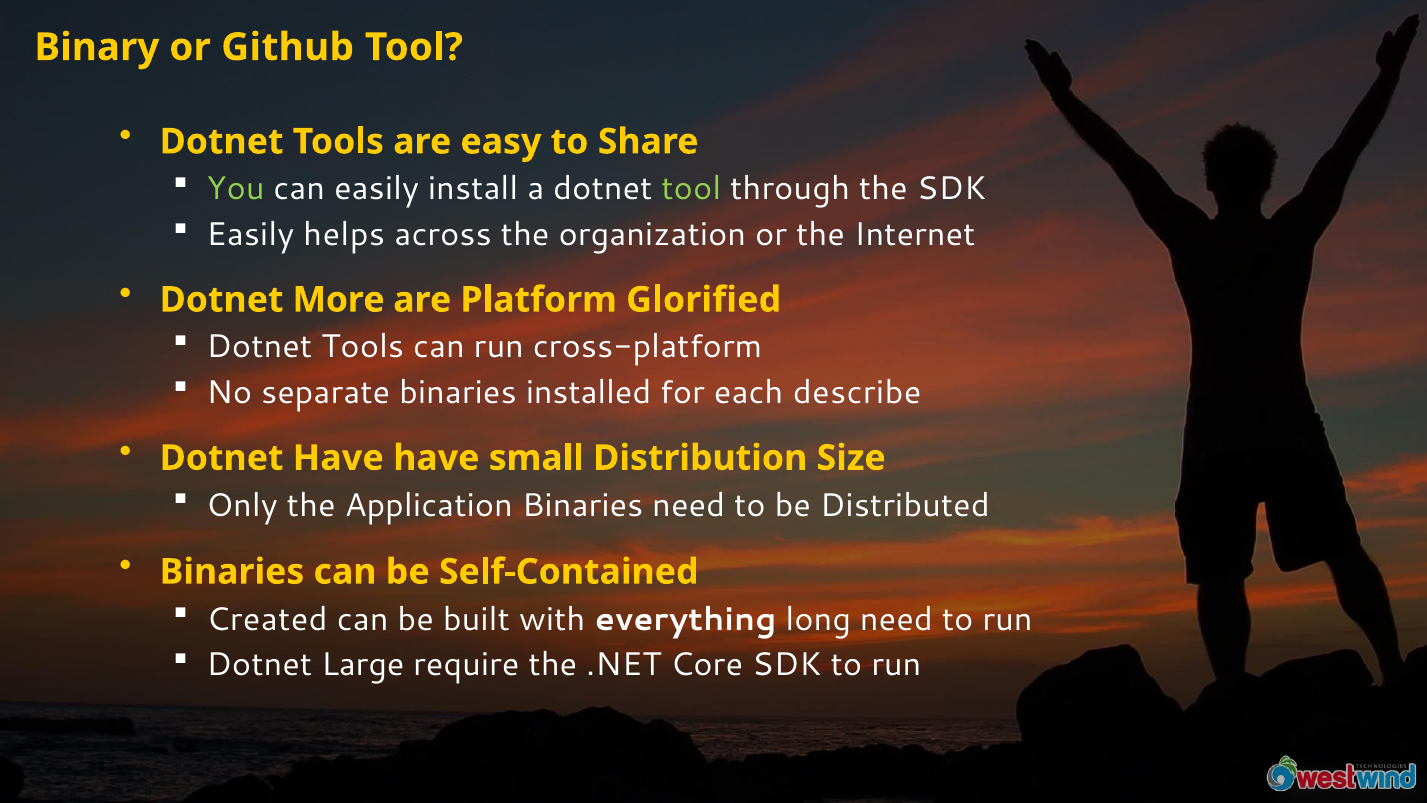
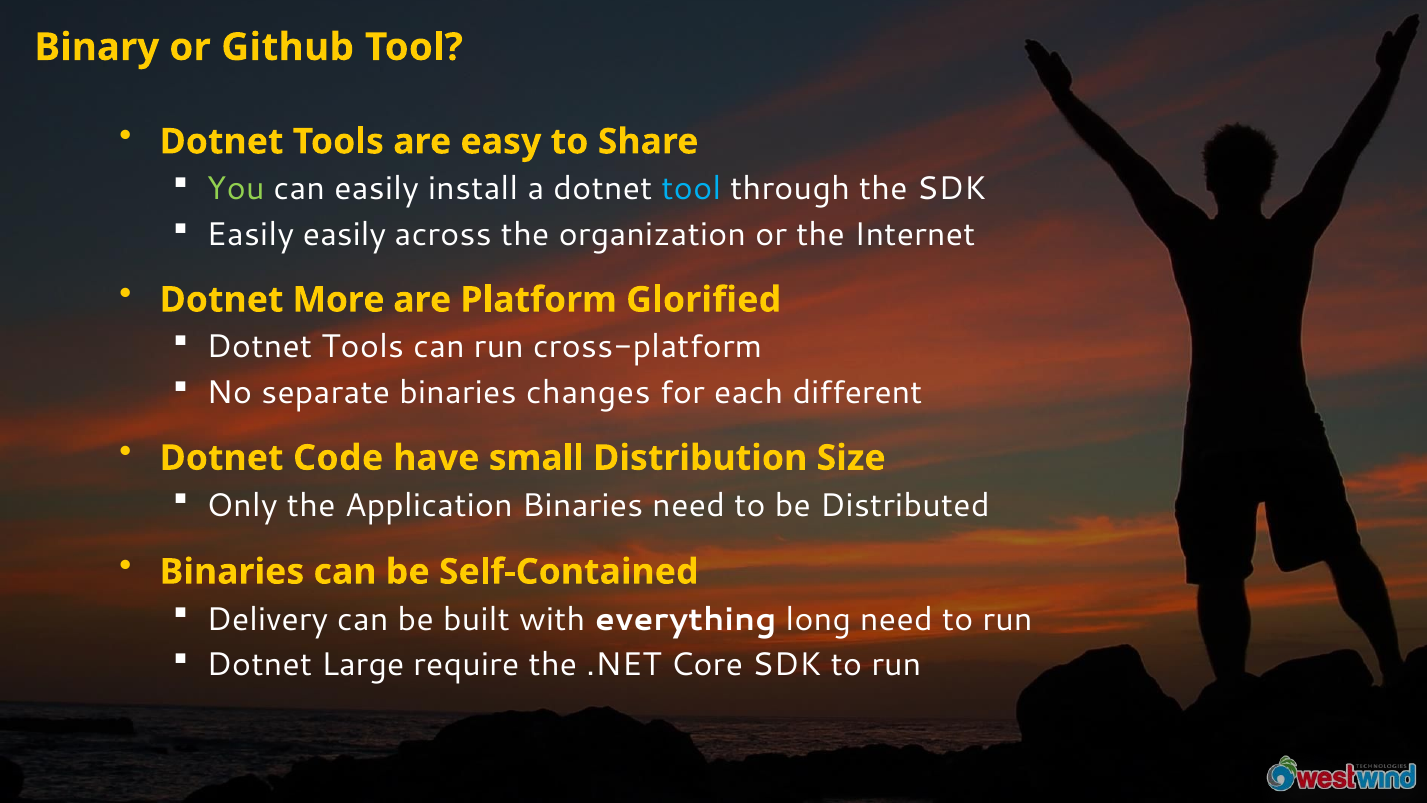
tool at (691, 189) colour: light green -> light blue
Easily helps: helps -> easily
installed: installed -> changes
describe: describe -> different
Dotnet Have: Have -> Code
Created: Created -> Delivery
